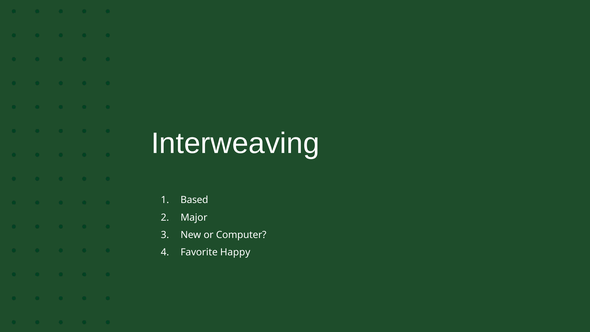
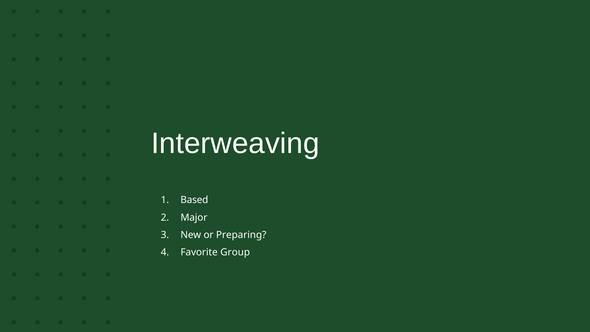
Computer: Computer -> Preparing
Happy: Happy -> Group
